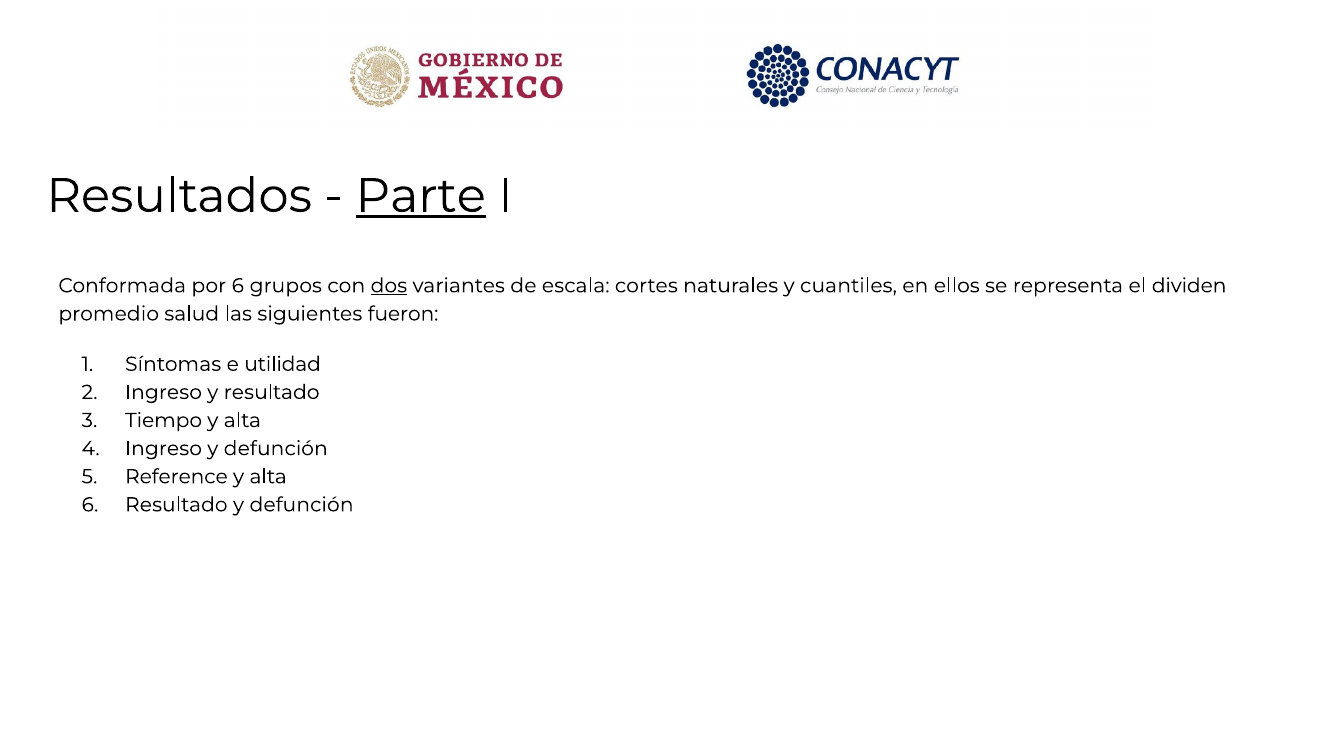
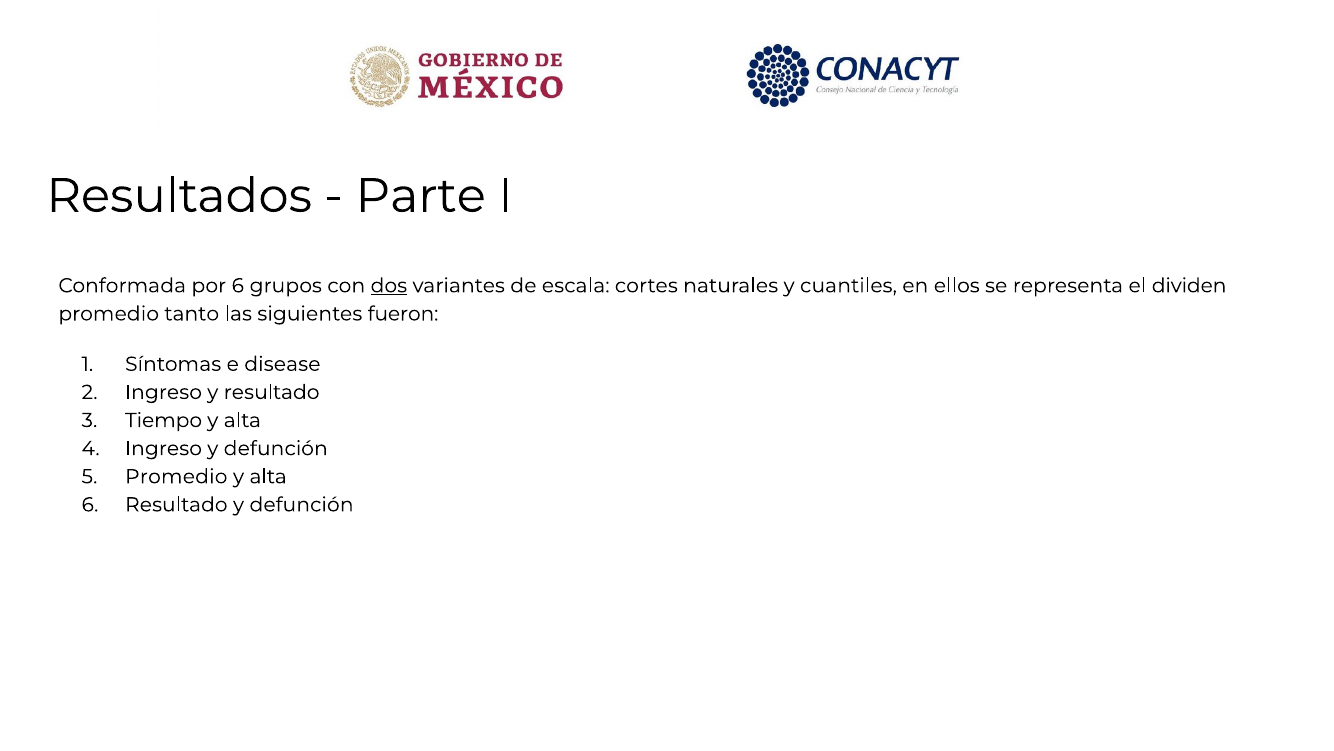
Parte underline: present -> none
salud: salud -> tanto
utilidad: utilidad -> disease
Reference at (176, 476): Reference -> Promedio
